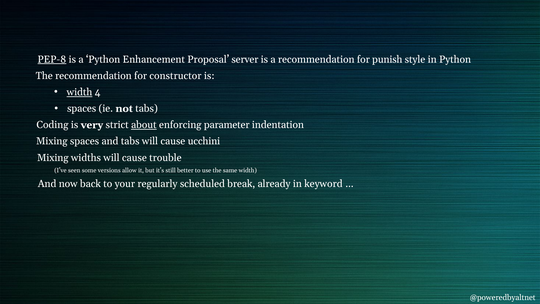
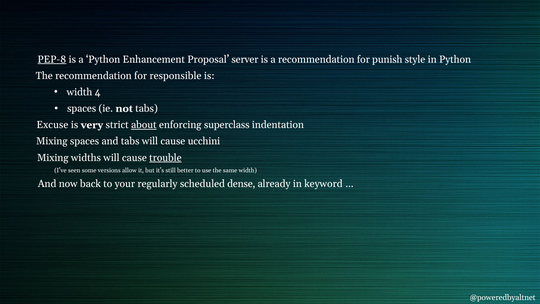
constructor: constructor -> responsible
width at (80, 92) underline: present -> none
Coding: Coding -> Excuse
parameter: parameter -> superclass
trouble underline: none -> present
break: break -> dense
